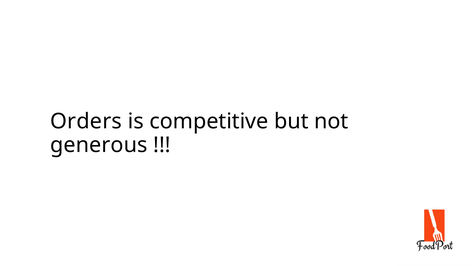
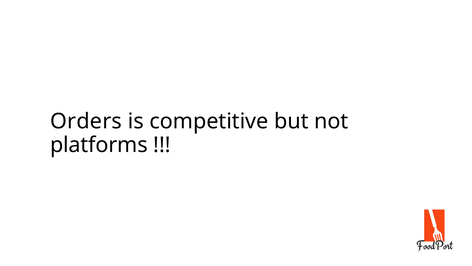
generous: generous -> platforms
